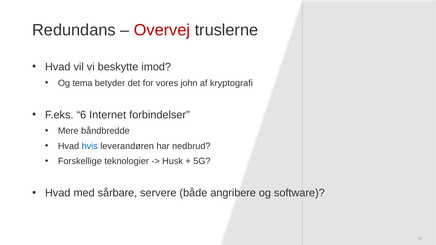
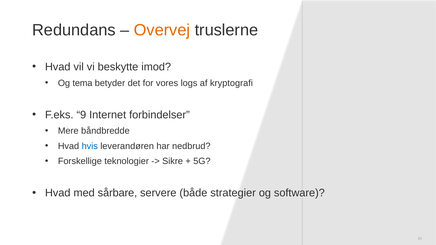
Overvej colour: red -> orange
john: john -> logs
6: 6 -> 9
Husk: Husk -> Sikre
angribere: angribere -> strategier
